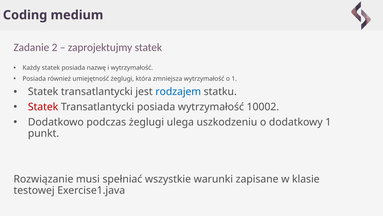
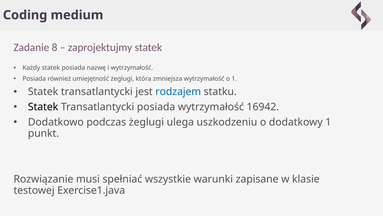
2: 2 -> 8
Statek at (43, 107) colour: red -> black
10002: 10002 -> 16942
